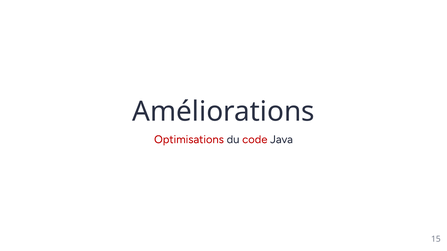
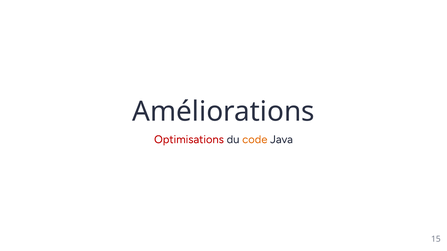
code colour: red -> orange
